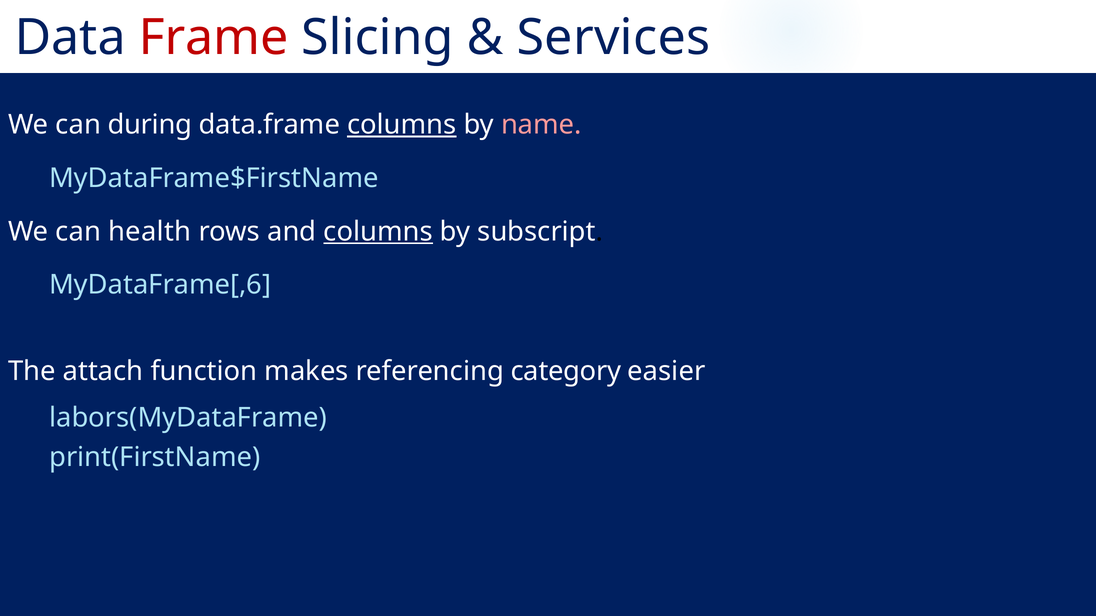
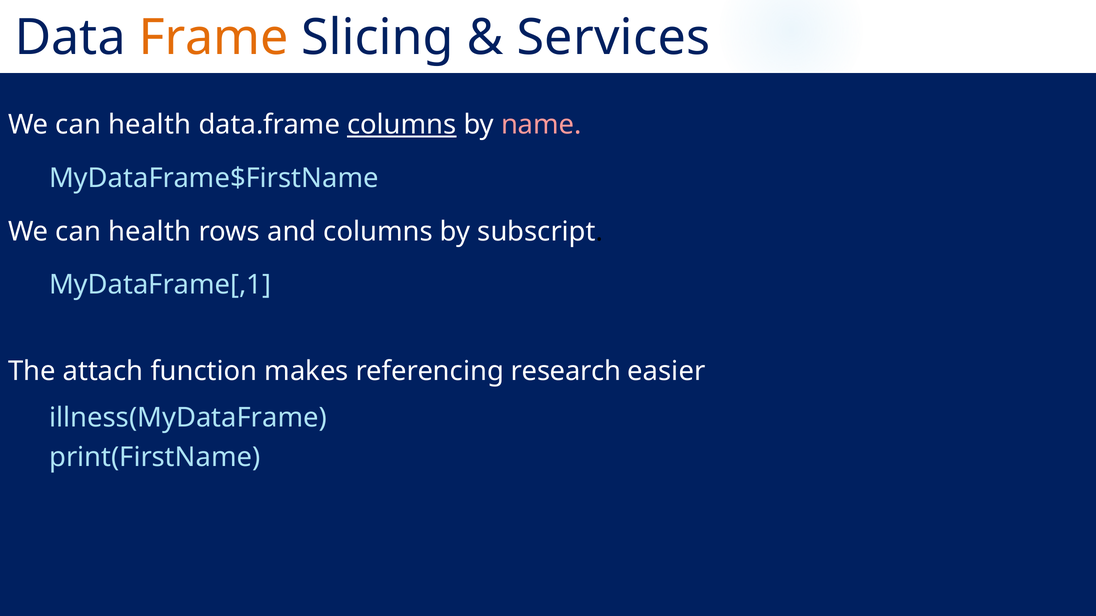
Frame colour: red -> orange
during at (150, 125): during -> health
columns at (378, 232) underline: present -> none
MyDataFrame[,6: MyDataFrame[,6 -> MyDataFrame[,1
category: category -> research
labors(MyDataFrame: labors(MyDataFrame -> illness(MyDataFrame
